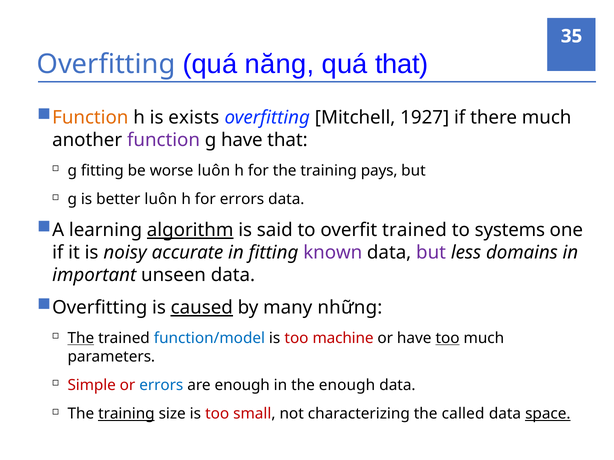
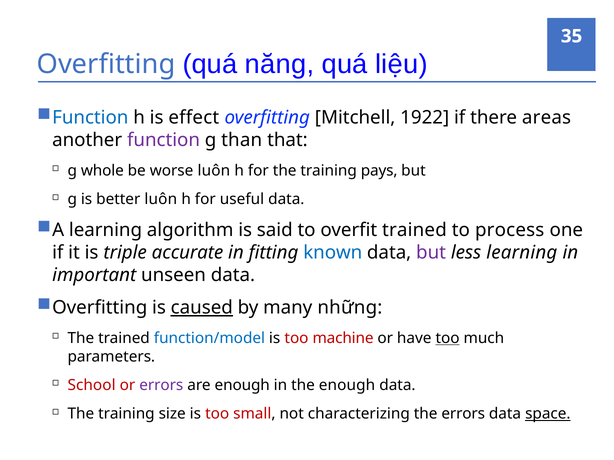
quá that: that -> liệu
Function at (90, 118) colour: orange -> blue
exists: exists -> effect
1927: 1927 -> 1922
there much: much -> areas
g have: have -> than
g fitting: fitting -> whole
for errors: errors -> useful
algorithm underline: present -> none
systems: systems -> process
noisy: noisy -> triple
known colour: purple -> blue
less domains: domains -> learning
The at (81, 339) underline: present -> none
Simple: Simple -> School
errors at (161, 386) colour: blue -> purple
training at (126, 414) underline: present -> none
the called: called -> errors
